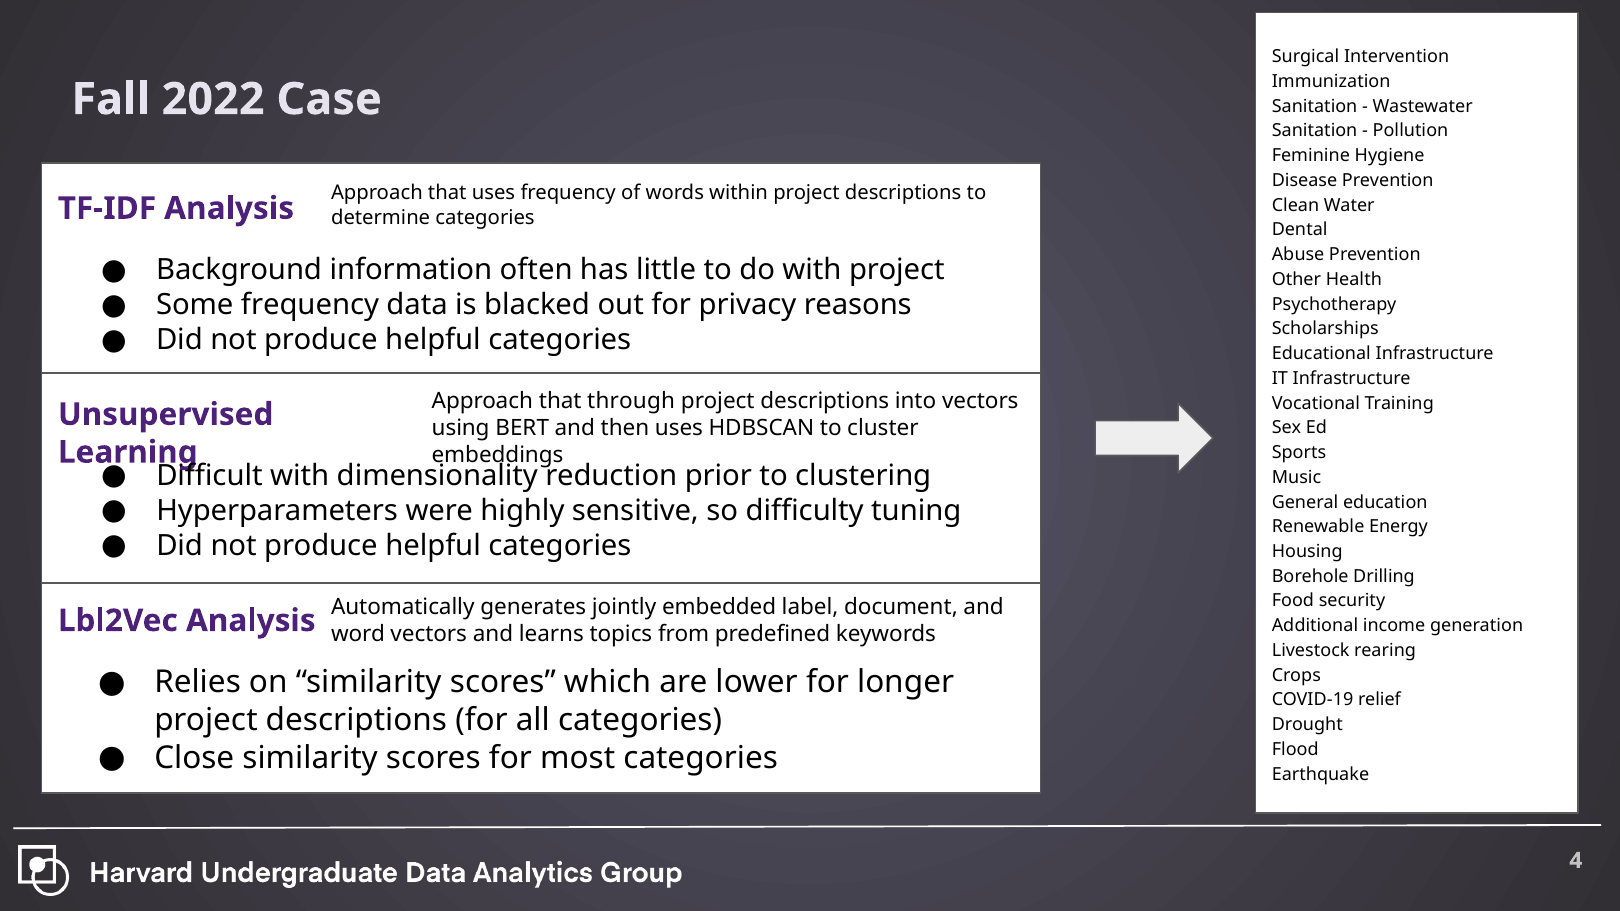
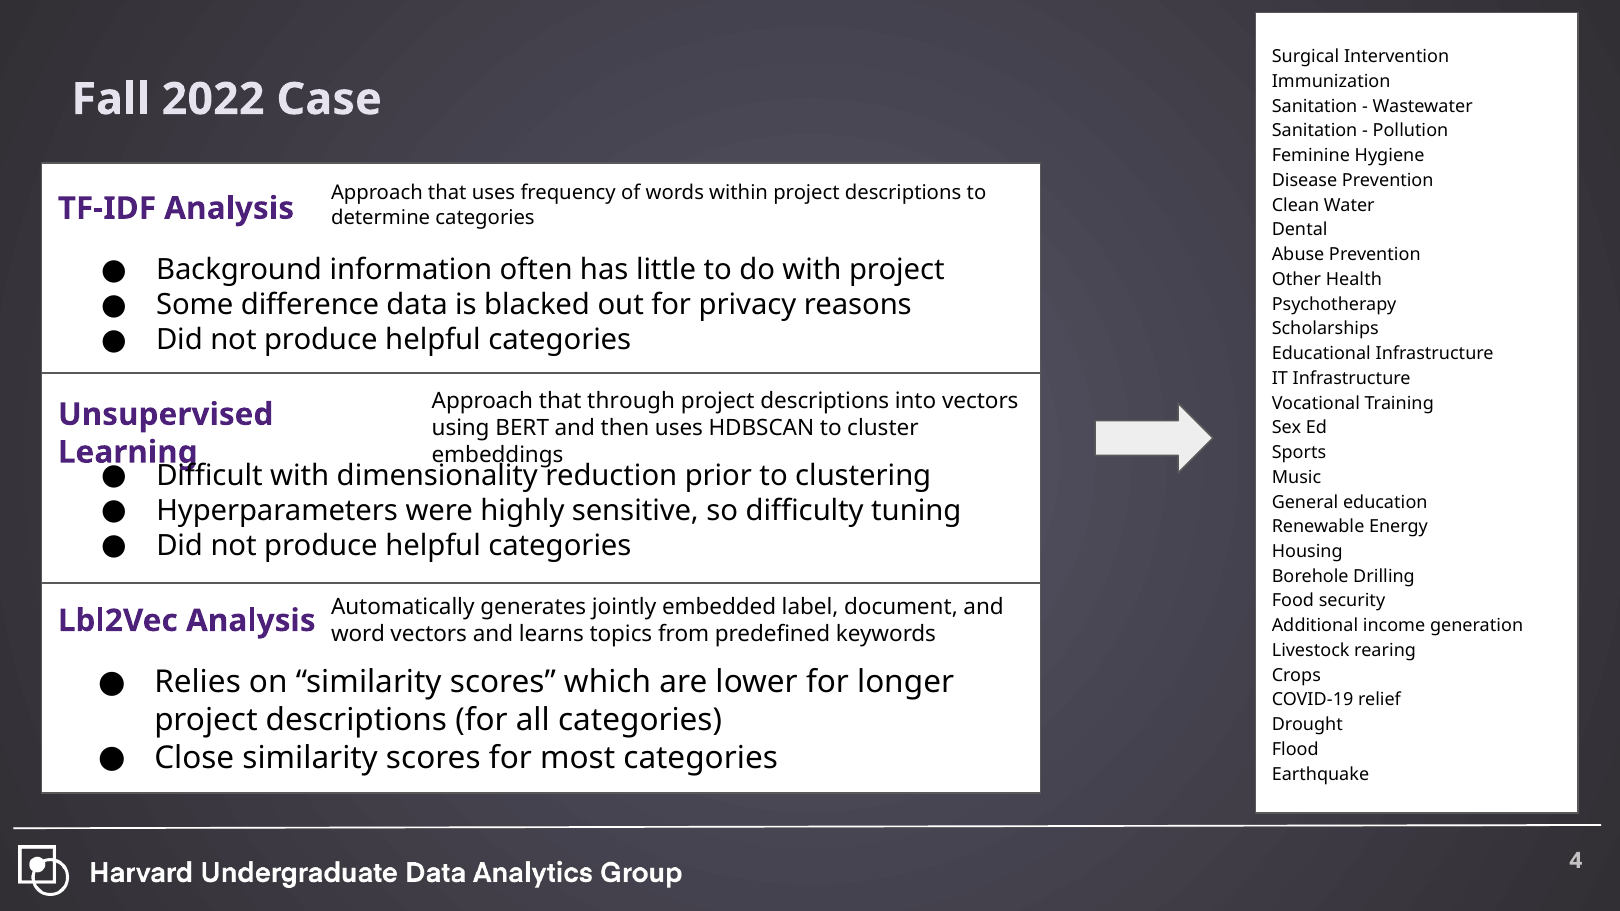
Some frequency: frequency -> difference
